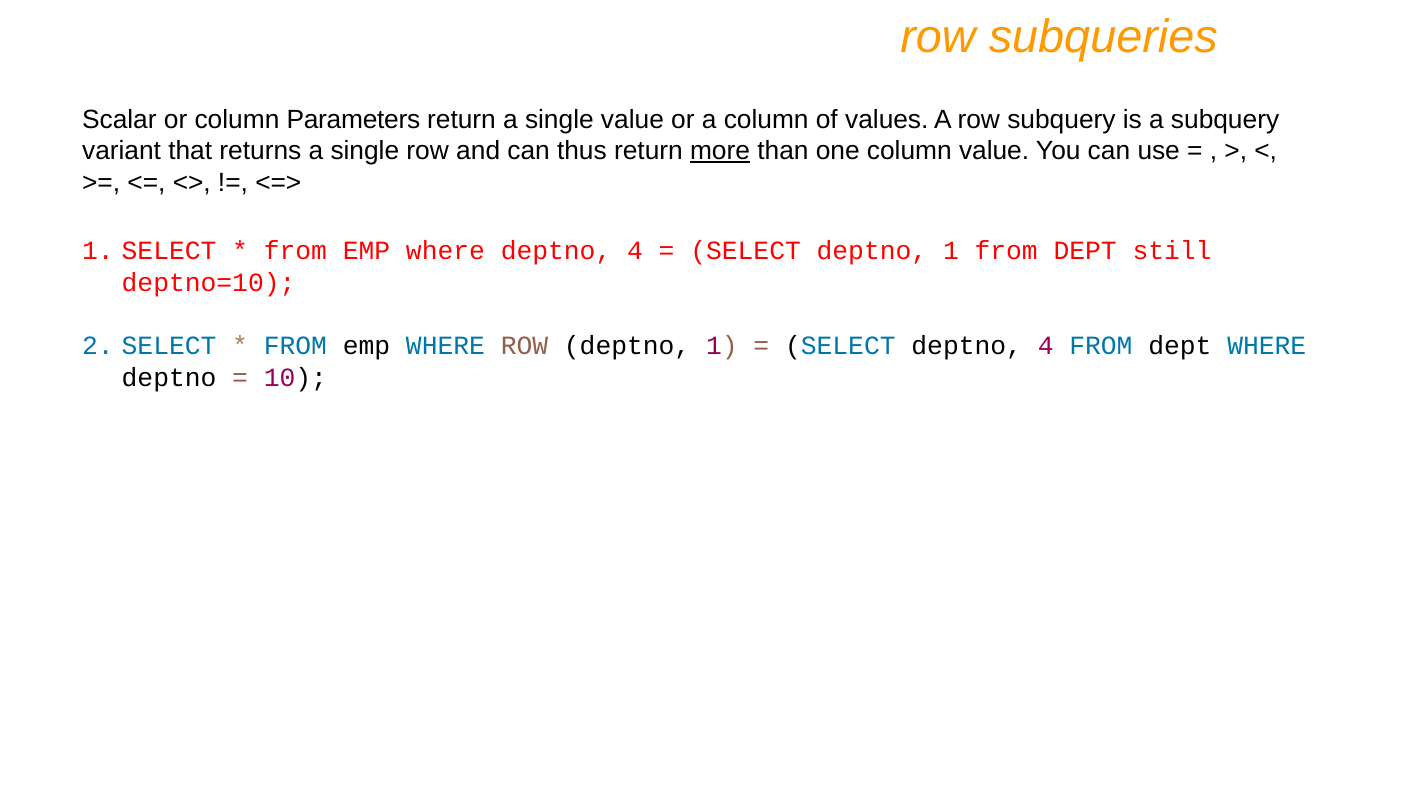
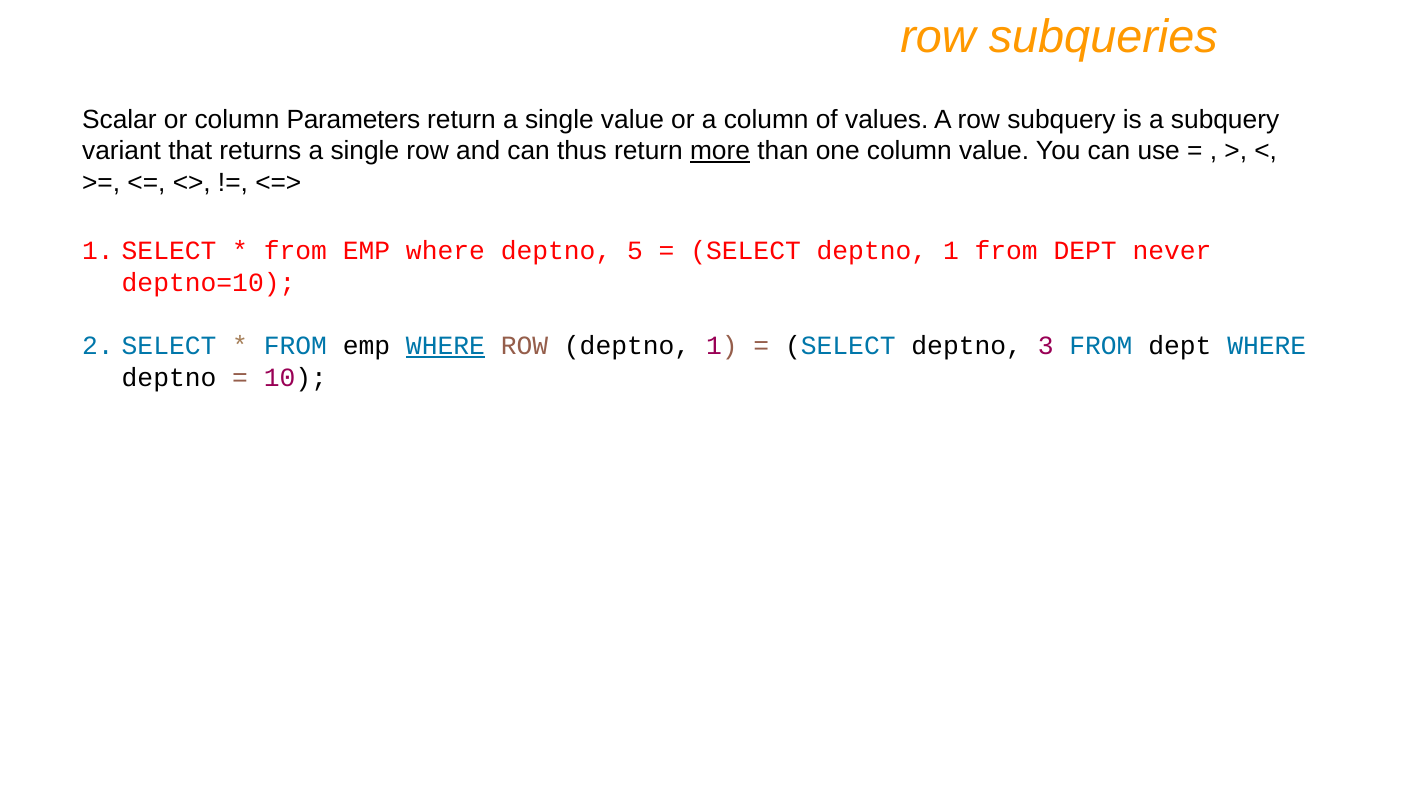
where deptno 4: 4 -> 5
still: still -> never
WHERE at (445, 346) underline: none -> present
SELECT deptno 4: 4 -> 3
